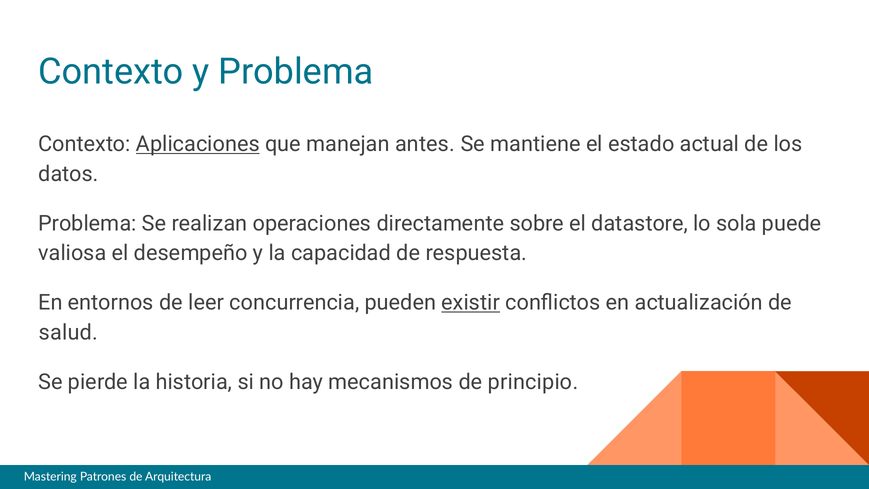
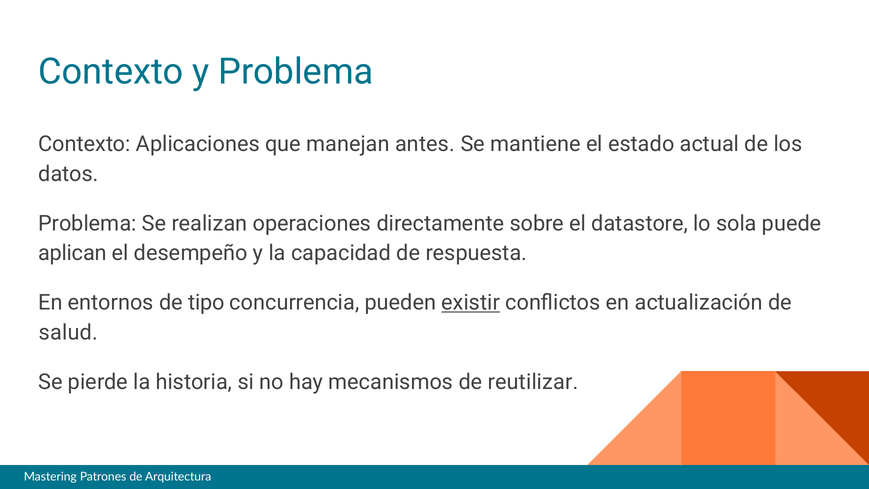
Aplicaciones underline: present -> none
valiosa: valiosa -> aplican
leer: leer -> tipo
principio: principio -> reutilizar
